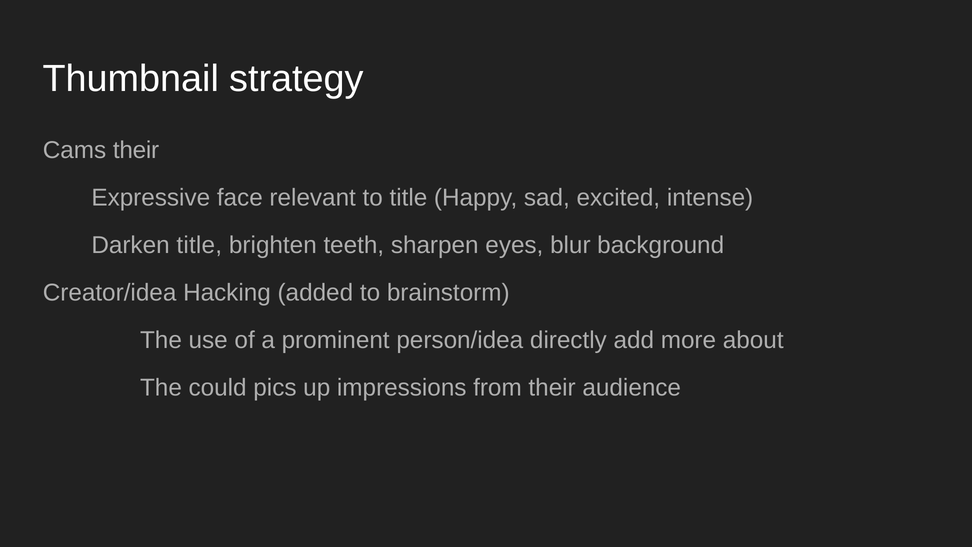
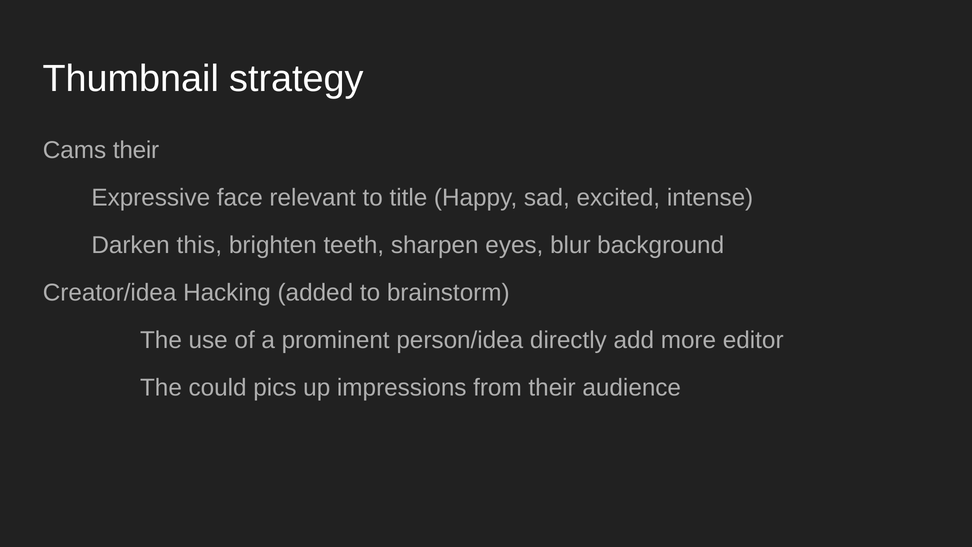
Darken title: title -> this
about: about -> editor
